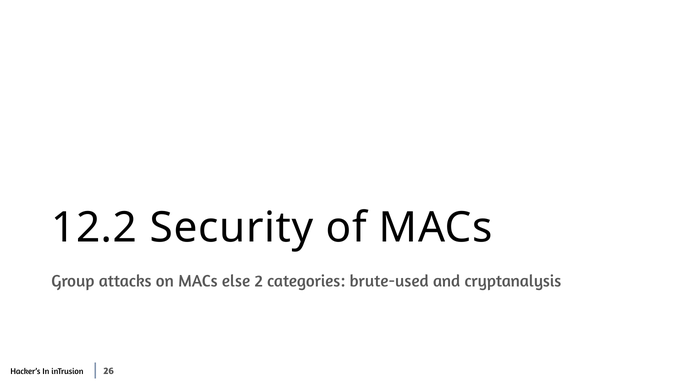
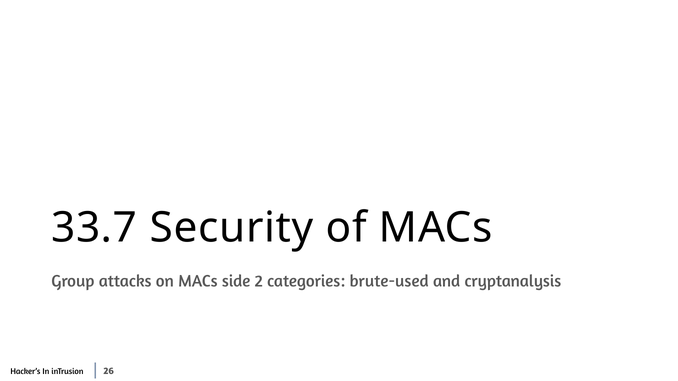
12.2: 12.2 -> 33.7
else: else -> side
